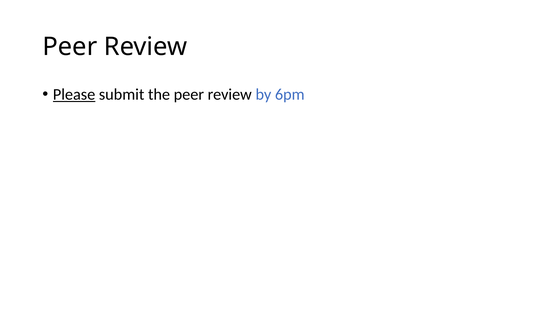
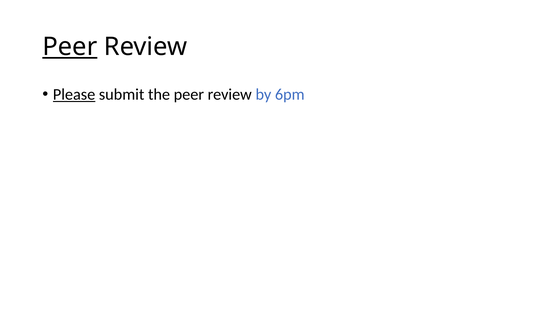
Peer at (70, 47) underline: none -> present
